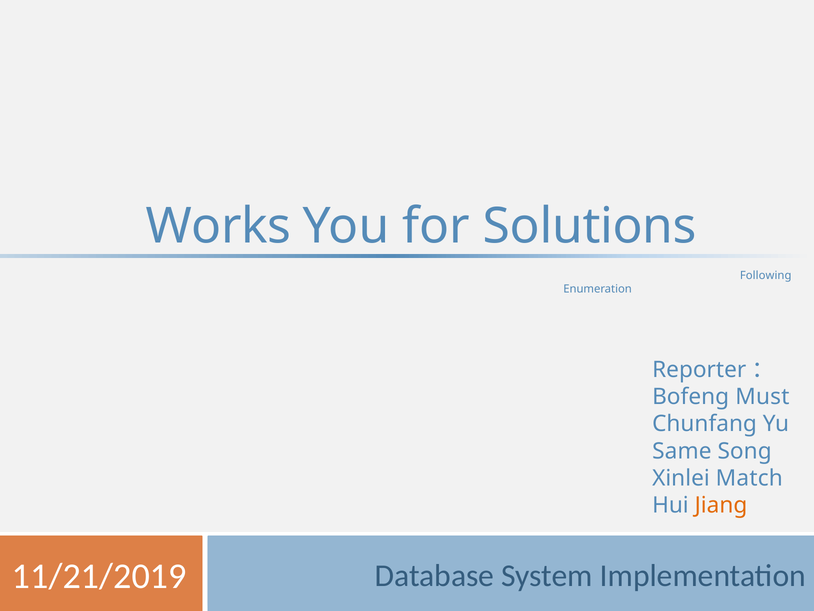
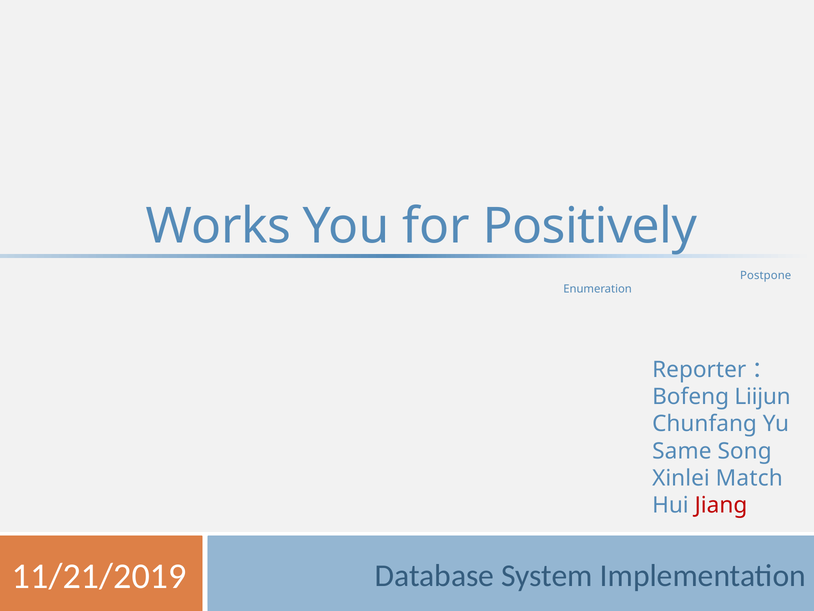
Solutions: Solutions -> Positively
Following: Following -> Postpone
Must: Must -> Liijun
Jiang colour: orange -> red
